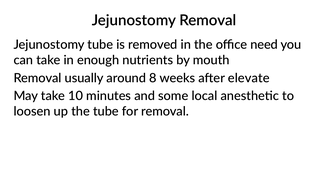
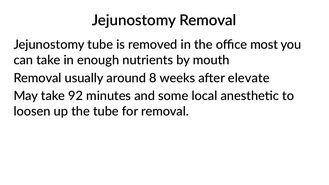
need: need -> most
10: 10 -> 92
